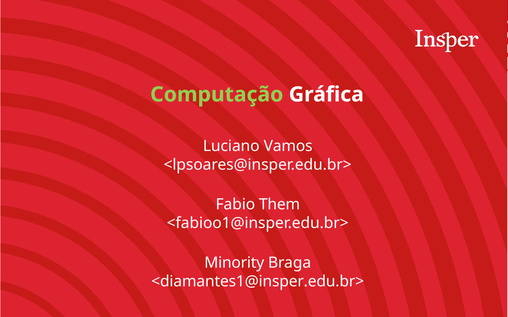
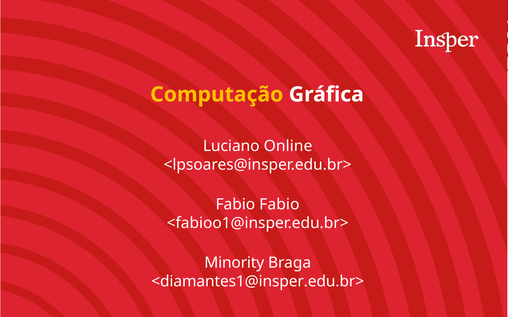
Computação colour: light green -> yellow
Vamos: Vamos -> Online
Fabio Them: Them -> Fabio
